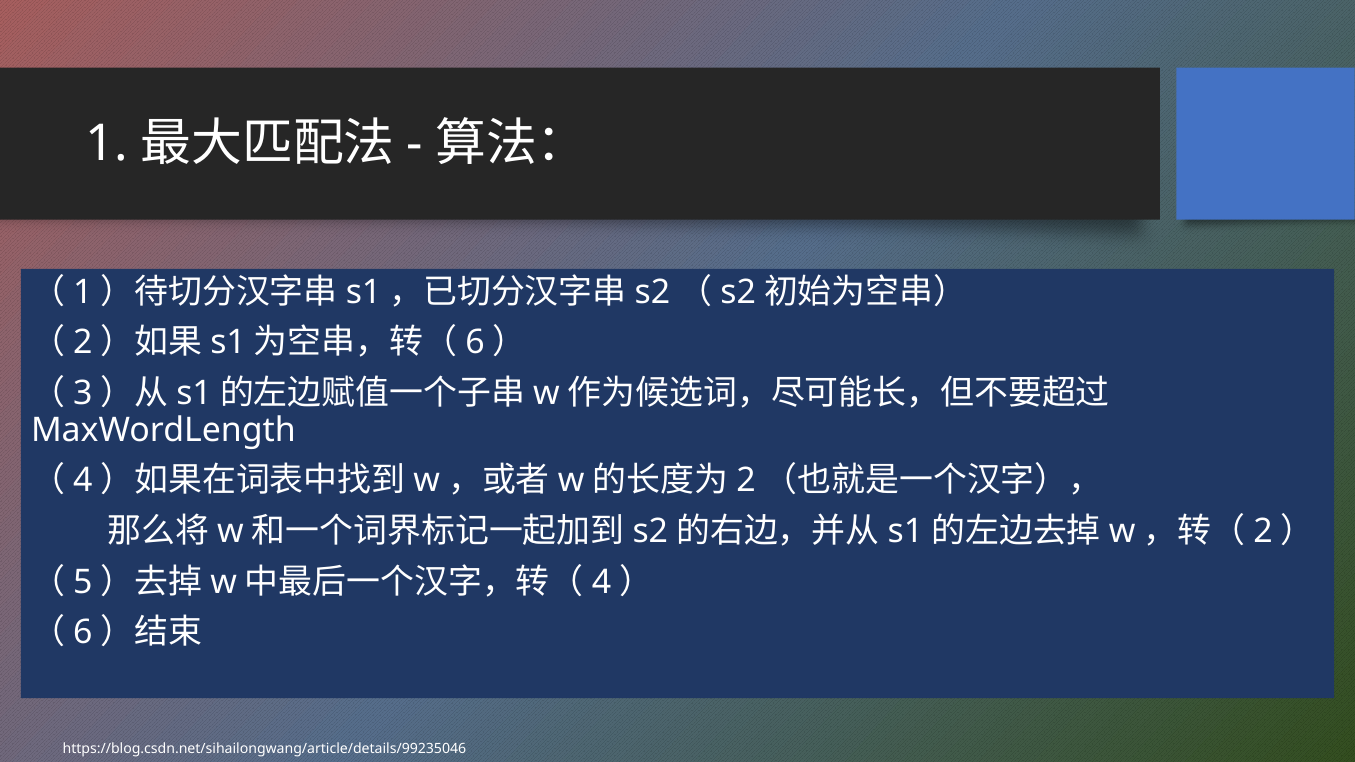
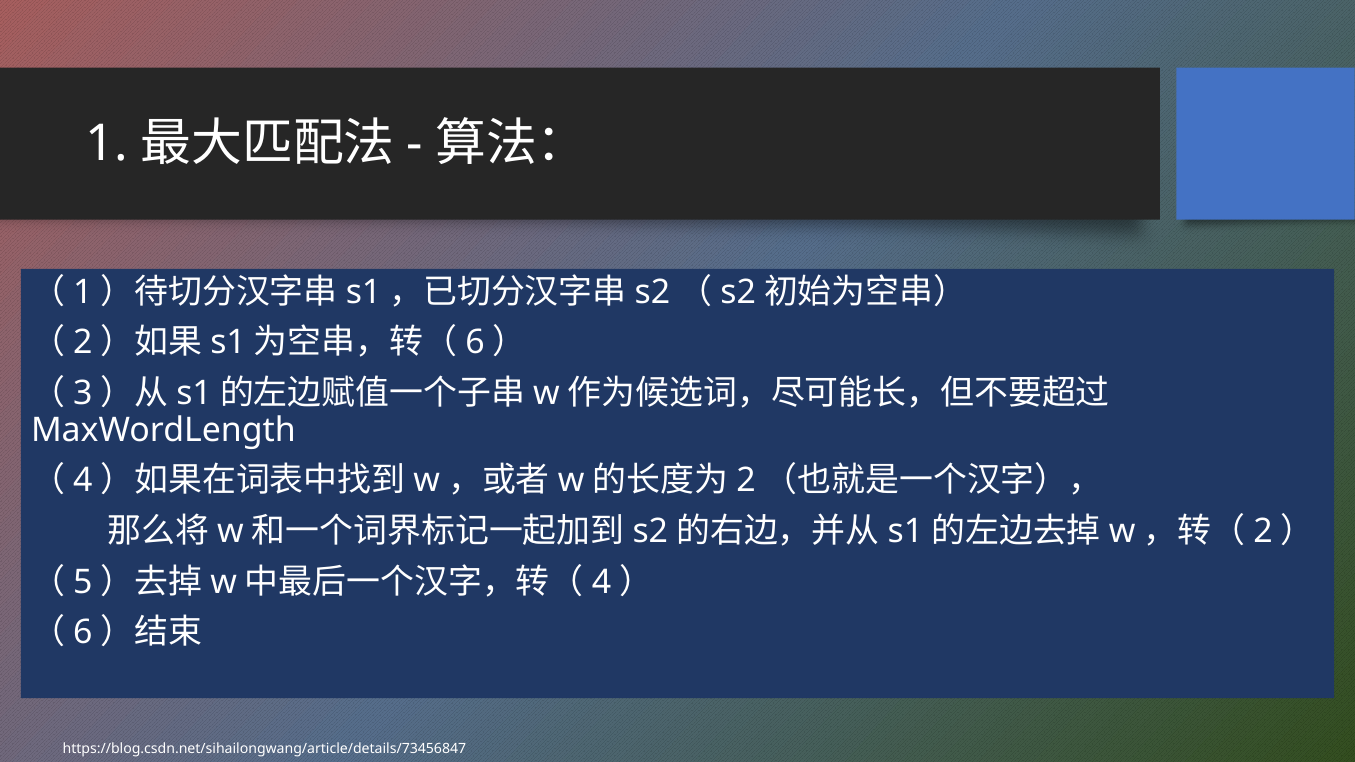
https://blog.csdn.net/sihailongwang/article/details/99235046: https://blog.csdn.net/sihailongwang/article/details/99235046 -> https://blog.csdn.net/sihailongwang/article/details/73456847
